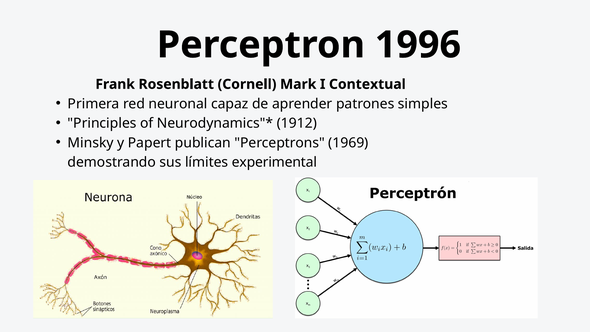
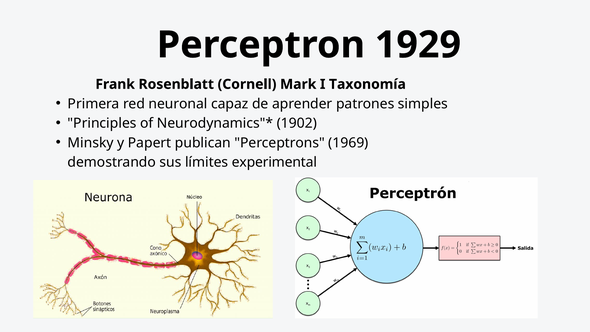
1996: 1996 -> 1929
Contextual: Contextual -> Taxonomía
1912: 1912 -> 1902
